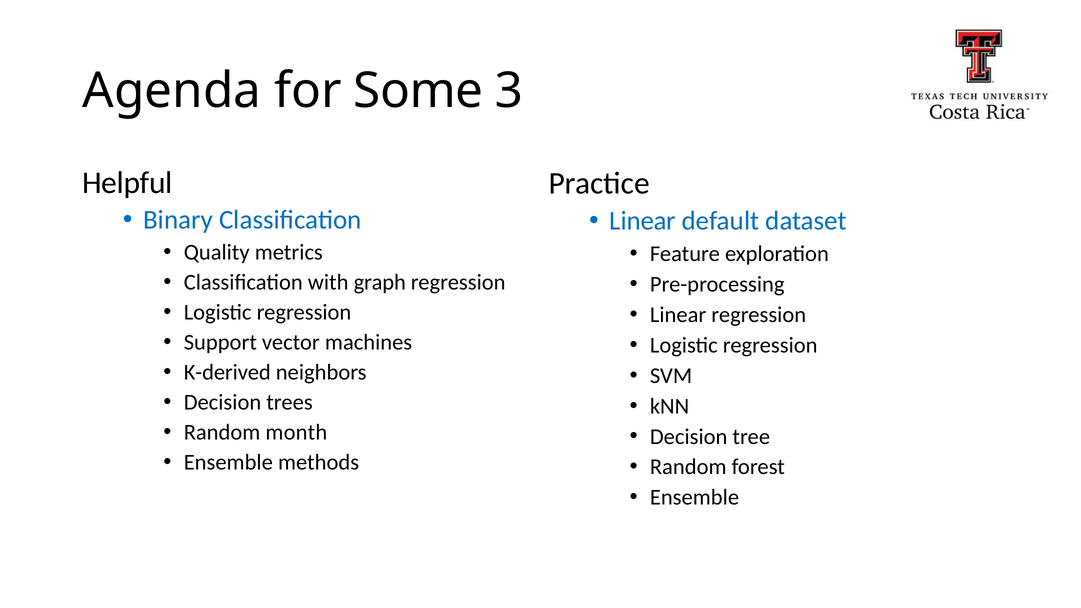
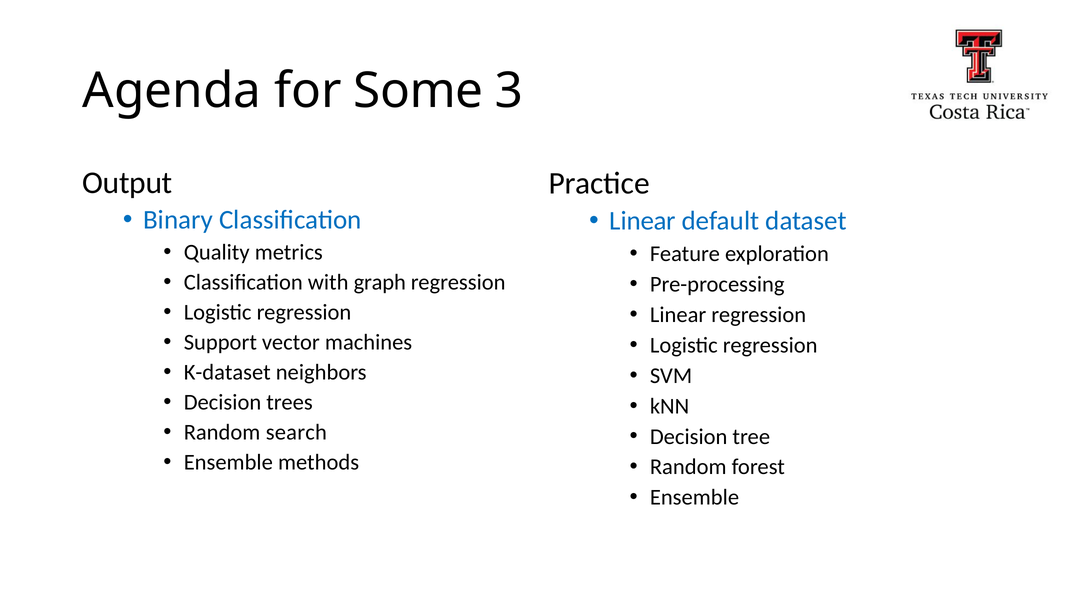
Helpful: Helpful -> Output
K-derived: K-derived -> K-dataset
month: month -> search
